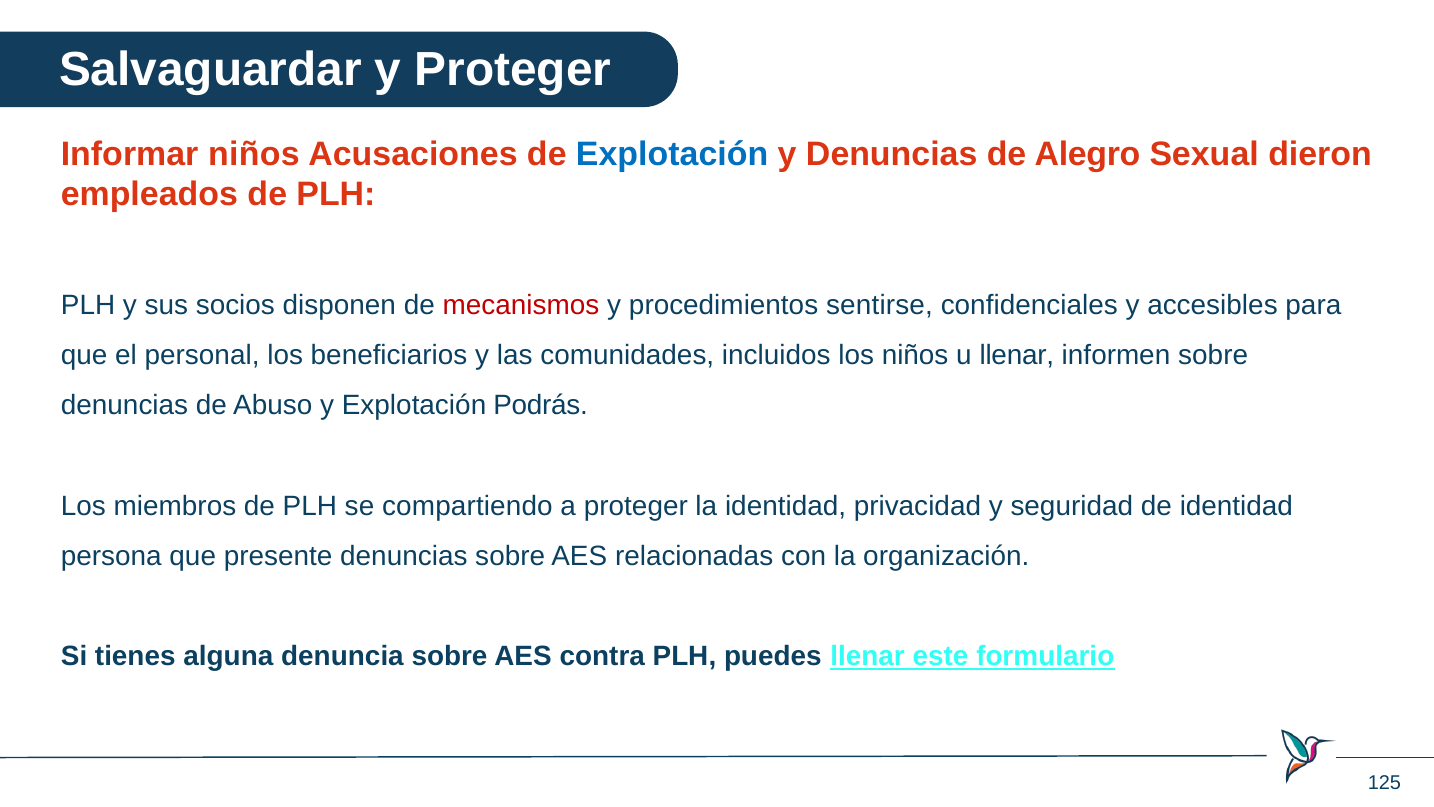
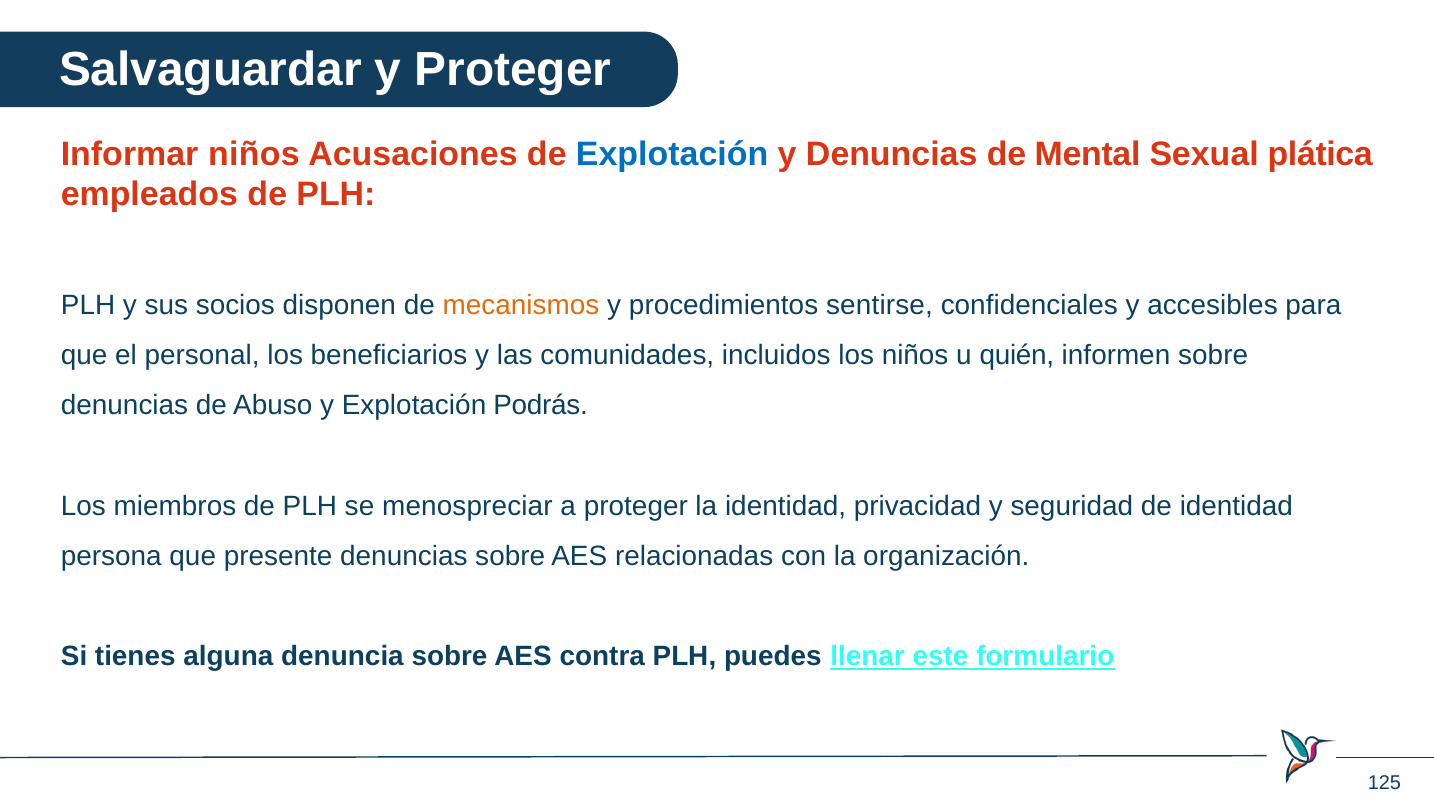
Alegro: Alegro -> Mental
dieron: dieron -> plática
mecanismos colour: red -> orange
u llenar: llenar -> quién
compartiendo: compartiendo -> menospreciar
